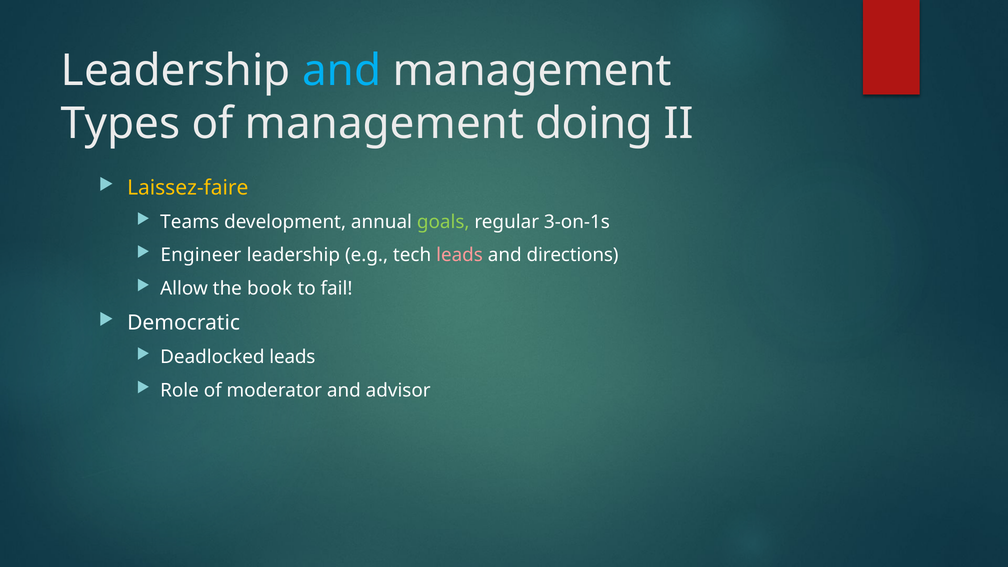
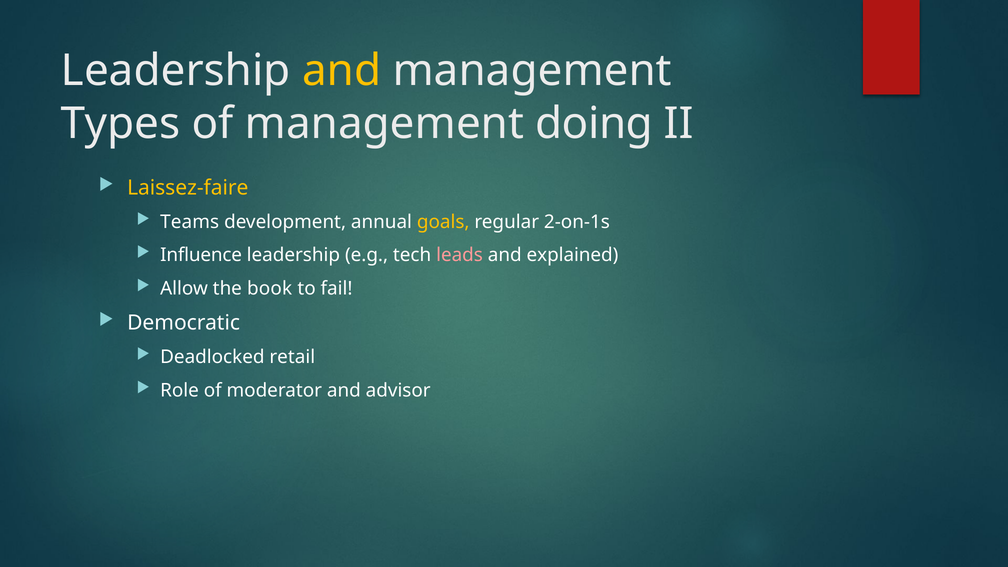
and at (342, 71) colour: light blue -> yellow
goals colour: light green -> yellow
3-on-1s: 3-on-1s -> 2-on-1s
Engineer: Engineer -> Influence
directions: directions -> explained
Deadlocked leads: leads -> retail
